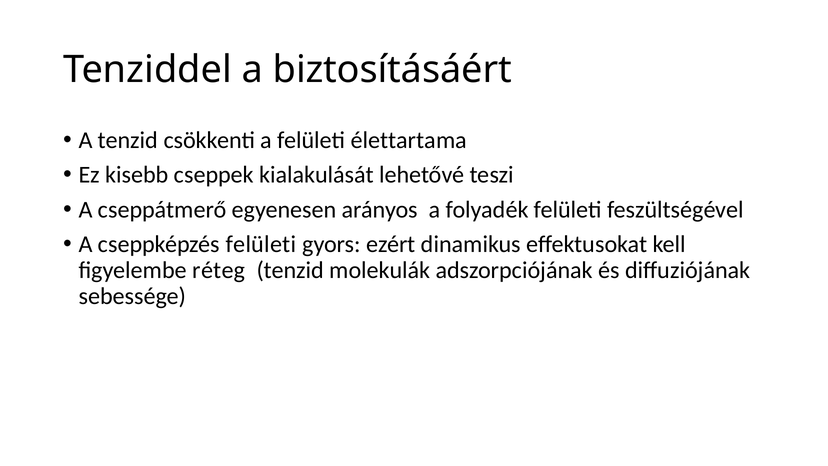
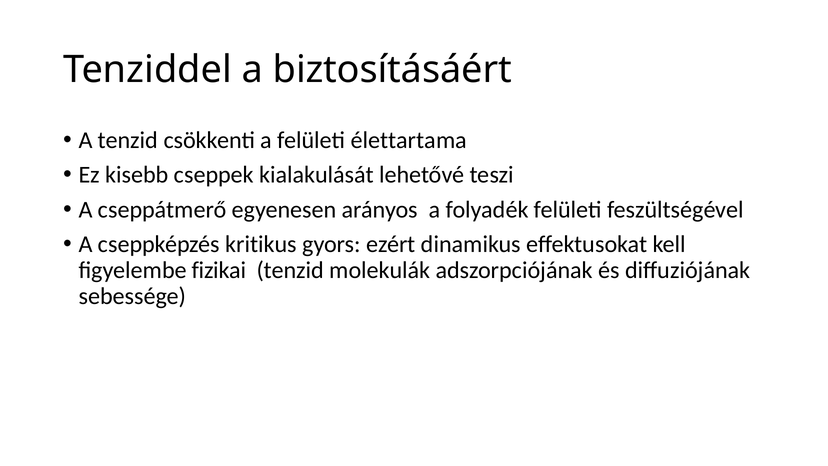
cseppképzés felületi: felületi -> kritikus
réteg: réteg -> fizikai
